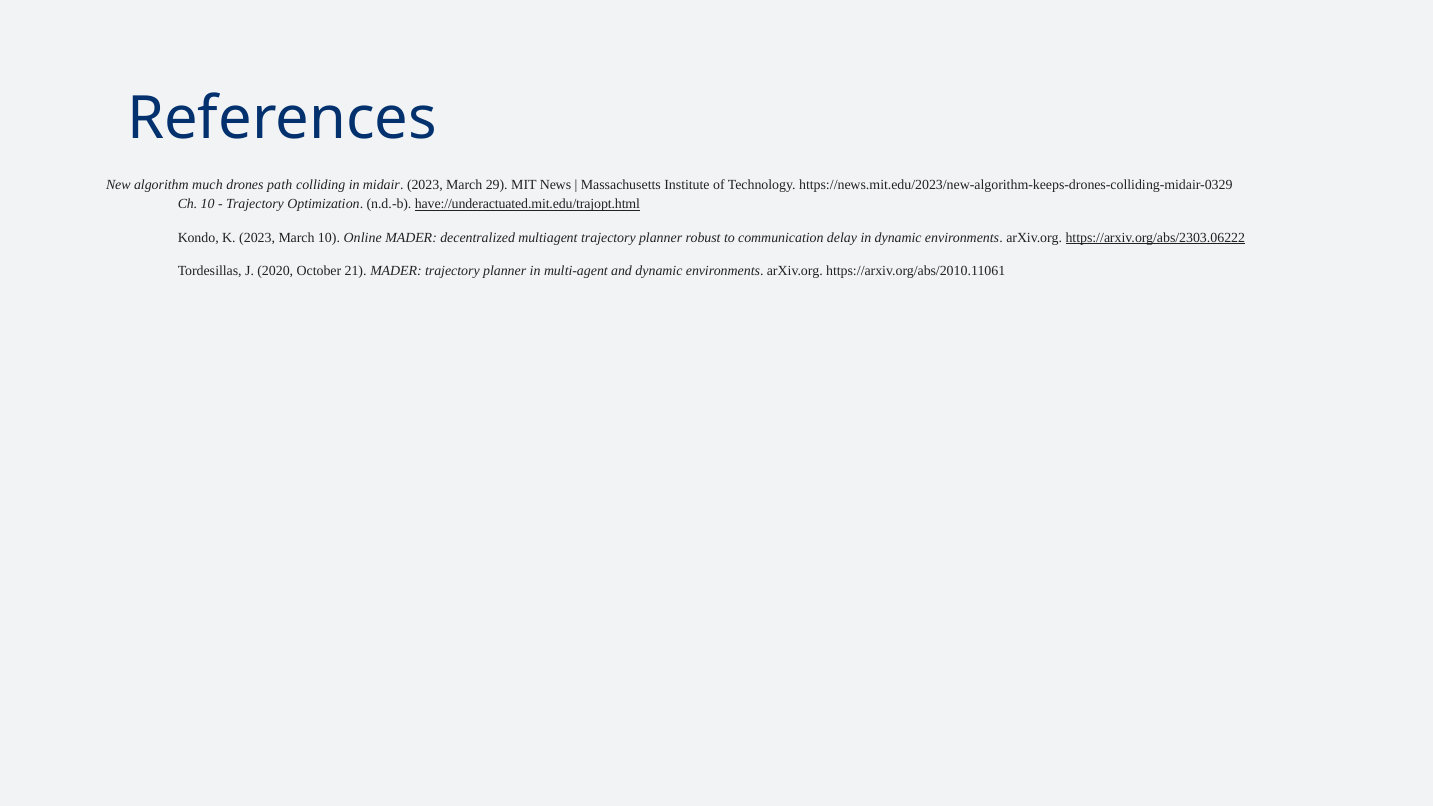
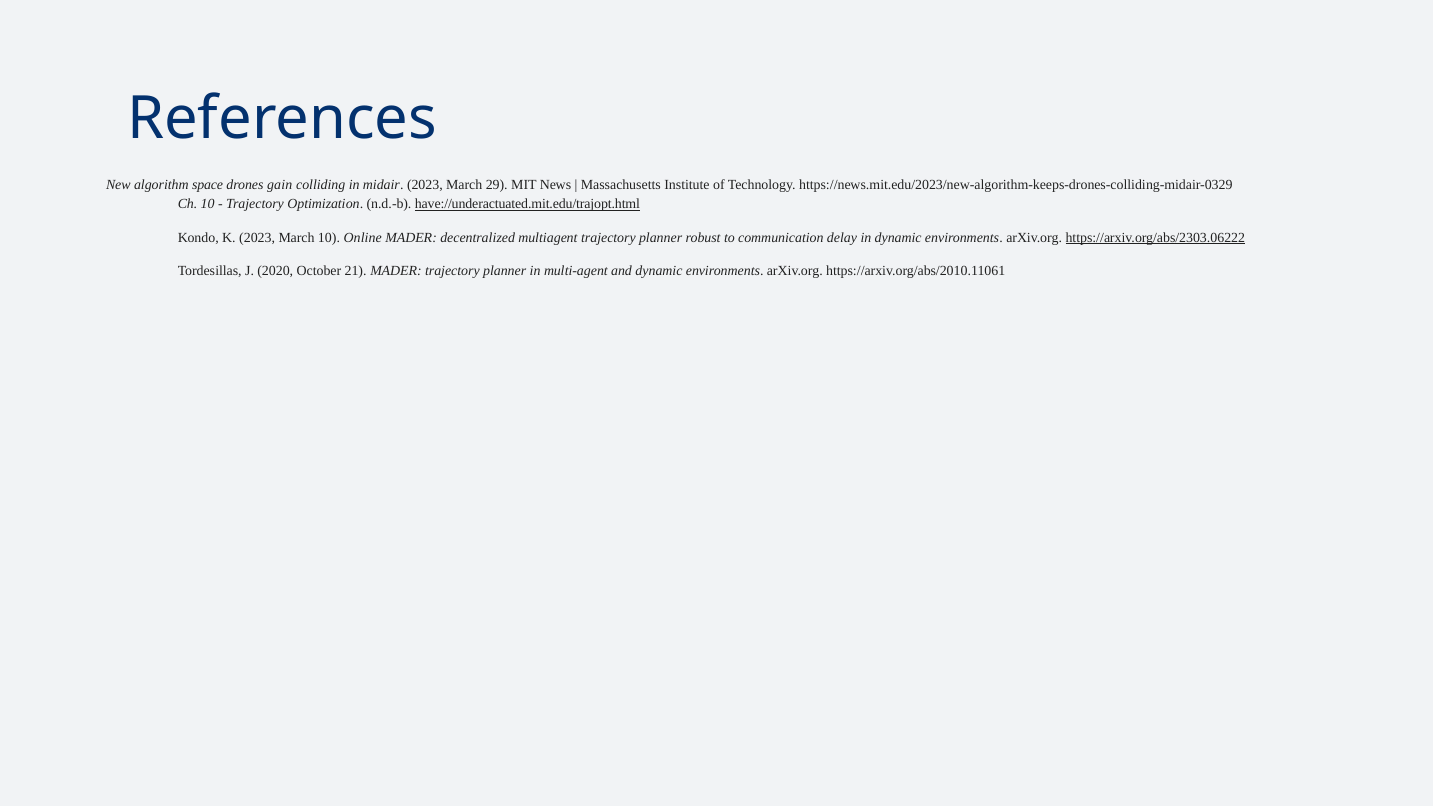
much: much -> space
path: path -> gain
